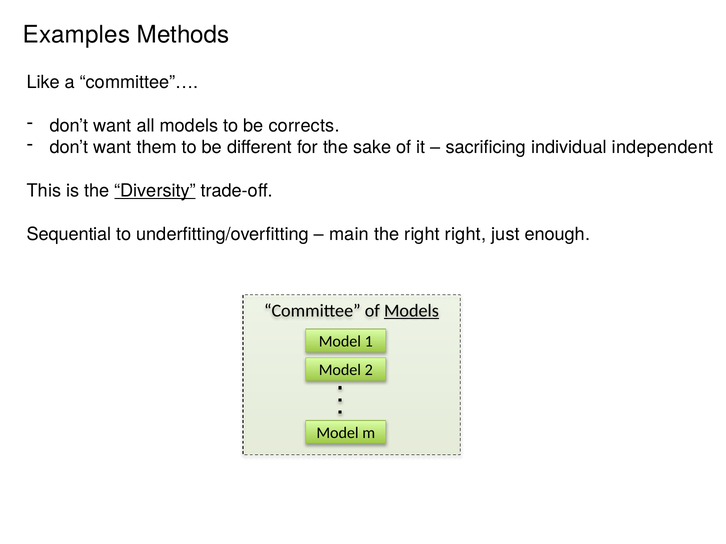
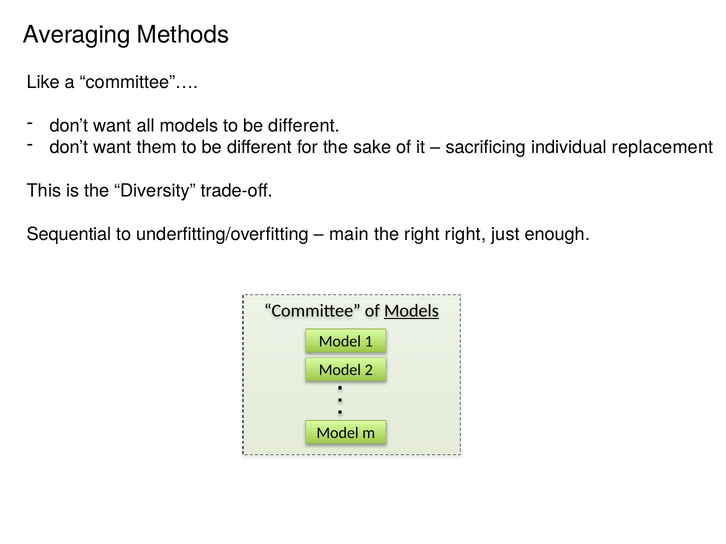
Examples: Examples -> Averaging
models to be corrects: corrects -> different
independent: independent -> replacement
Diversity underline: present -> none
